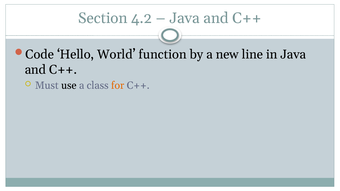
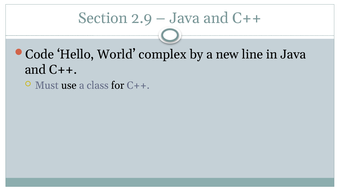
4.2: 4.2 -> 2.9
function: function -> complex
for colour: orange -> black
